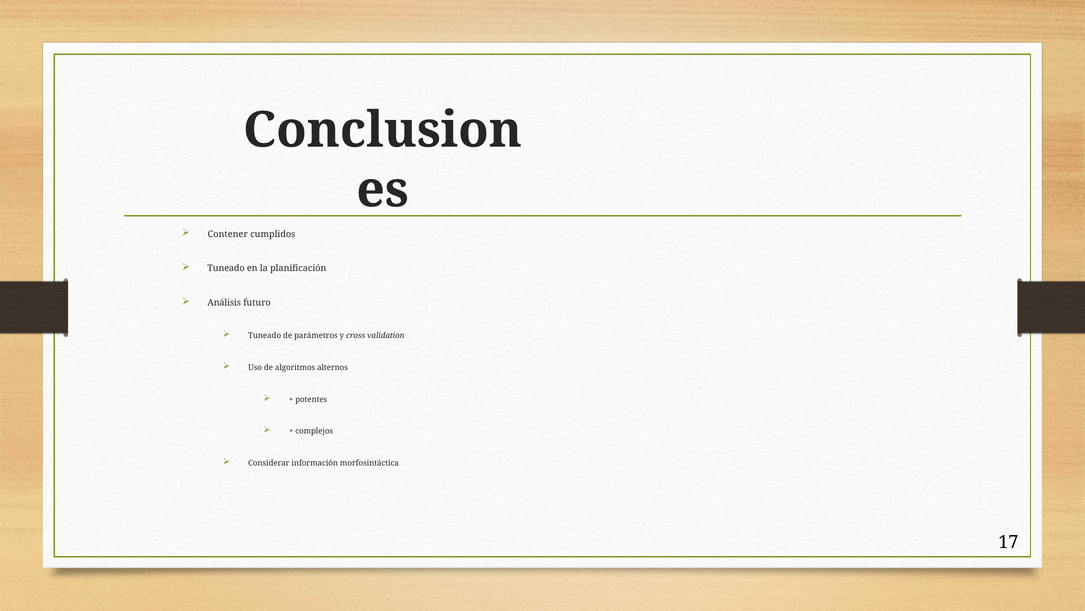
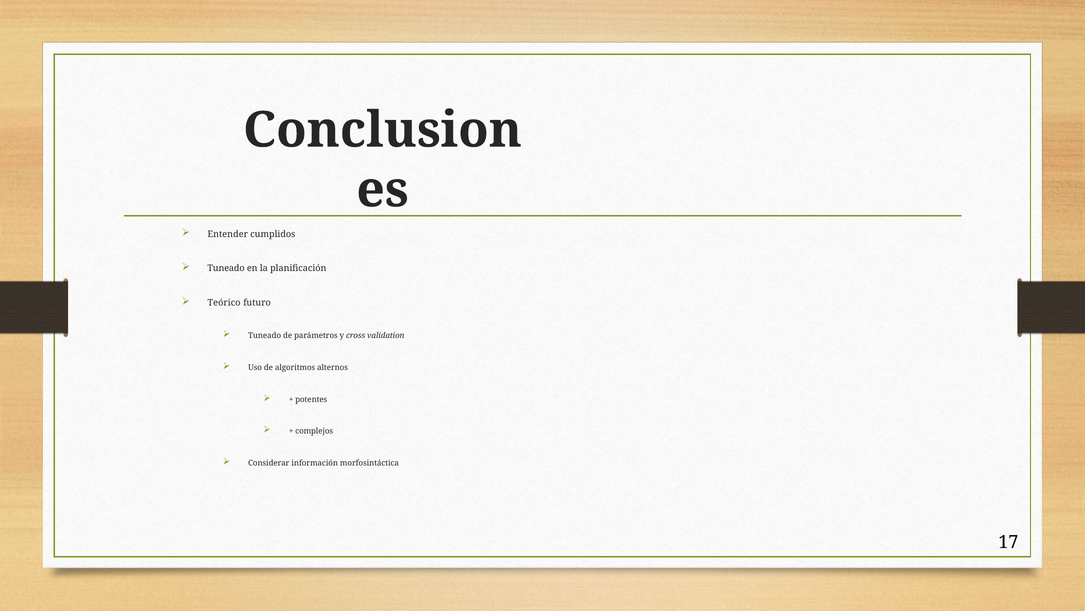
Contener: Contener -> Entender
Análisis: Análisis -> Teórico
